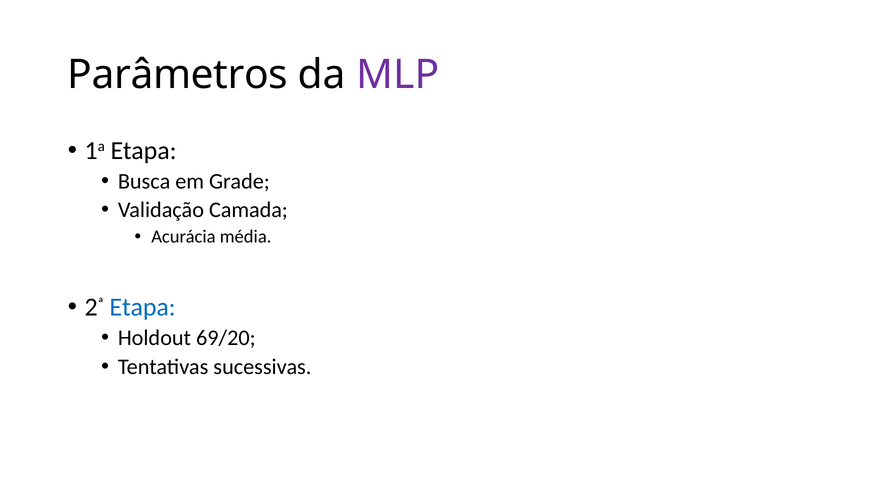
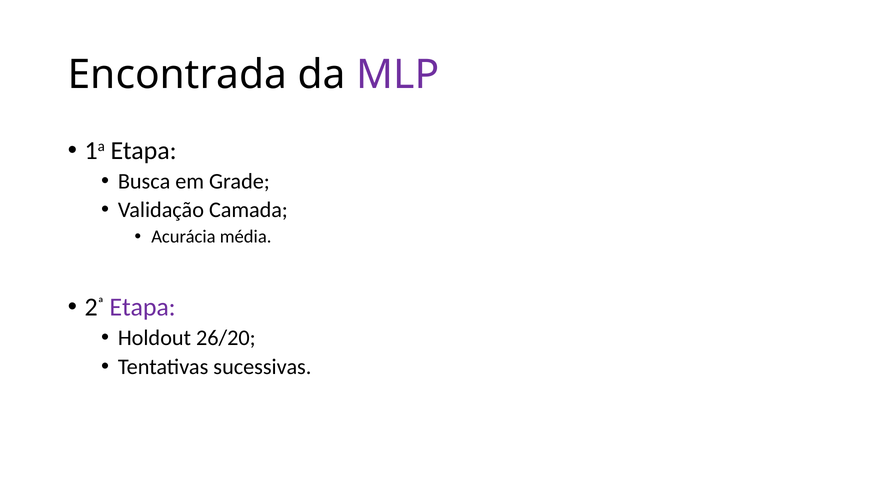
Parâmetros: Parâmetros -> Encontrada
Etapa at (143, 307) colour: blue -> purple
69/20: 69/20 -> 26/20
